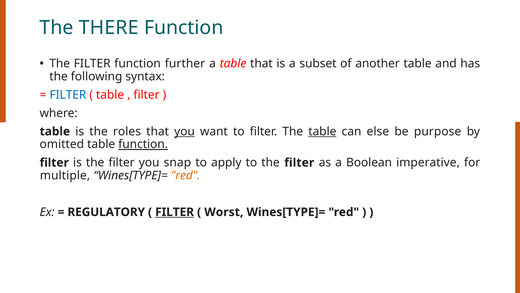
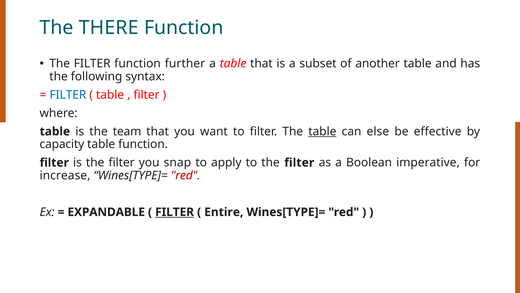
roles: roles -> team
you at (185, 131) underline: present -> none
purpose: purpose -> effective
omitted: omitted -> capacity
function at (143, 144) underline: present -> none
multiple: multiple -> increase
red at (186, 175) colour: orange -> red
REGULATORY: REGULATORY -> EXPANDABLE
Worst: Worst -> Entire
